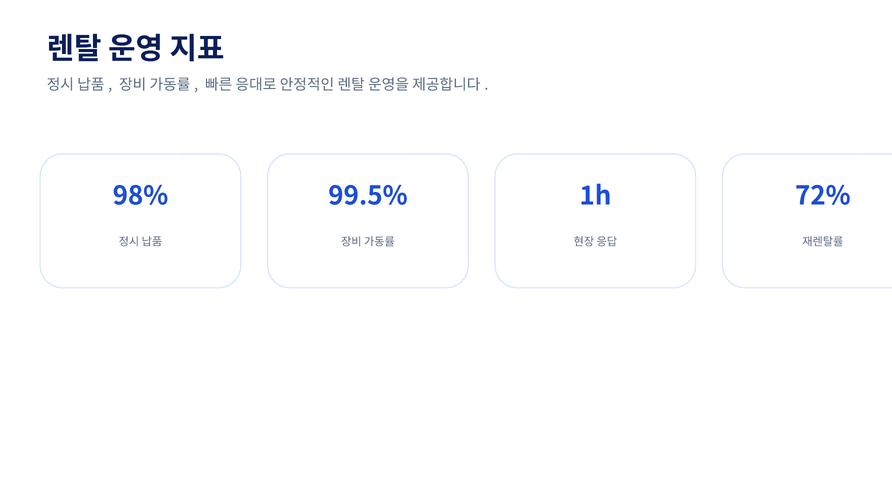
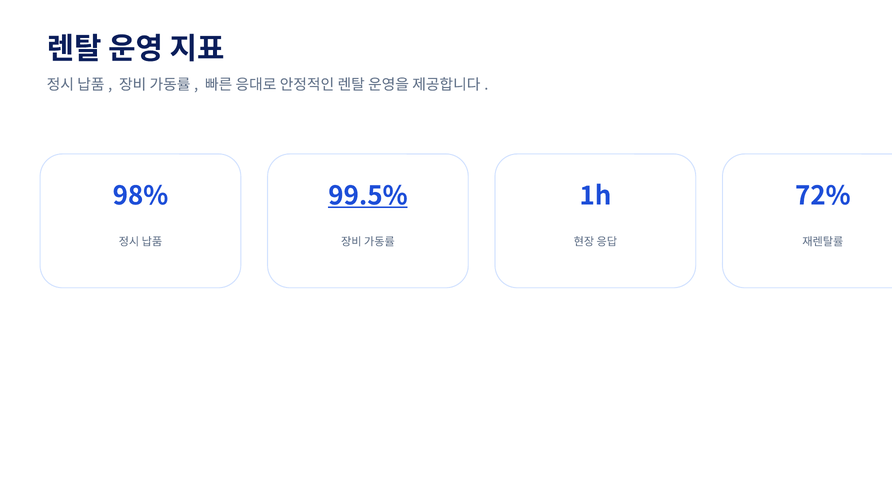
99.5% underline: none -> present
